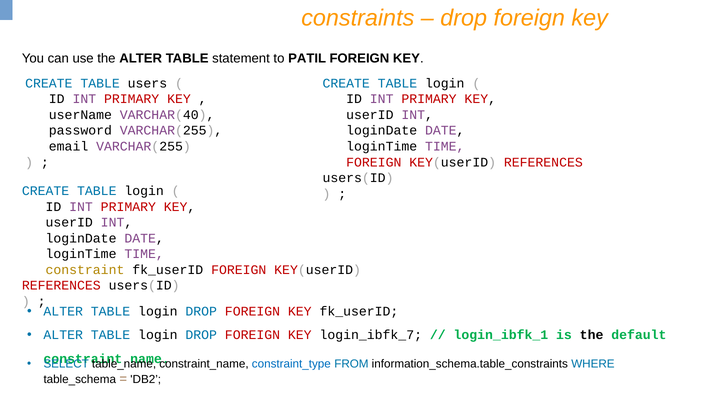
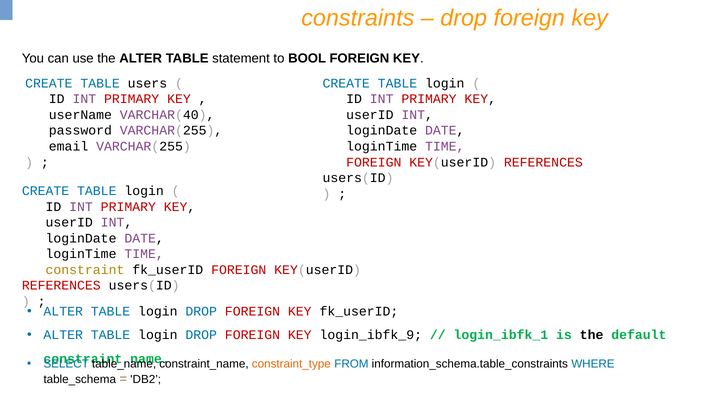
PATIL: PATIL -> BOOL
login_ibfk_7: login_ibfk_7 -> login_ibfk_9
constraint_type colour: blue -> orange
